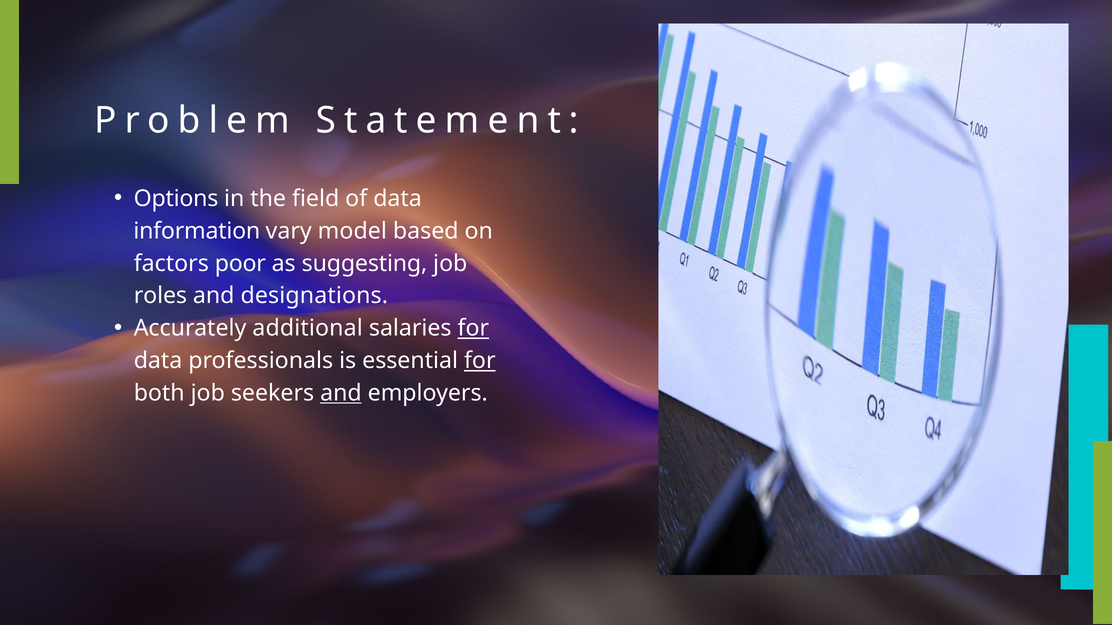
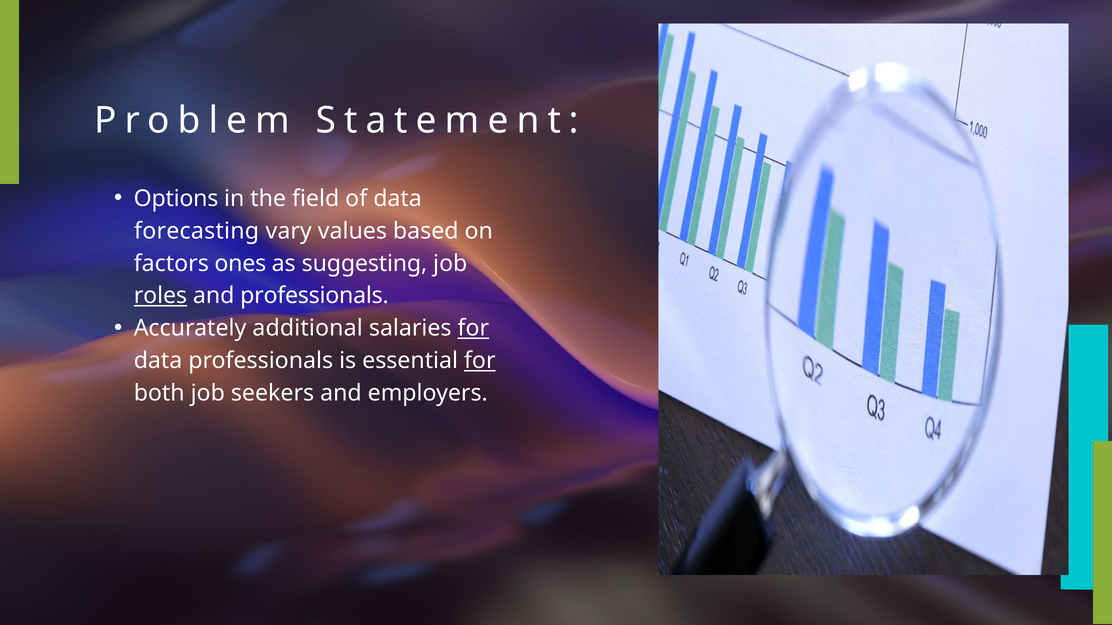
information: information -> forecasting
model: model -> values
poor: poor -> ones
roles underline: none -> present
and designations: designations -> professionals
and at (341, 393) underline: present -> none
